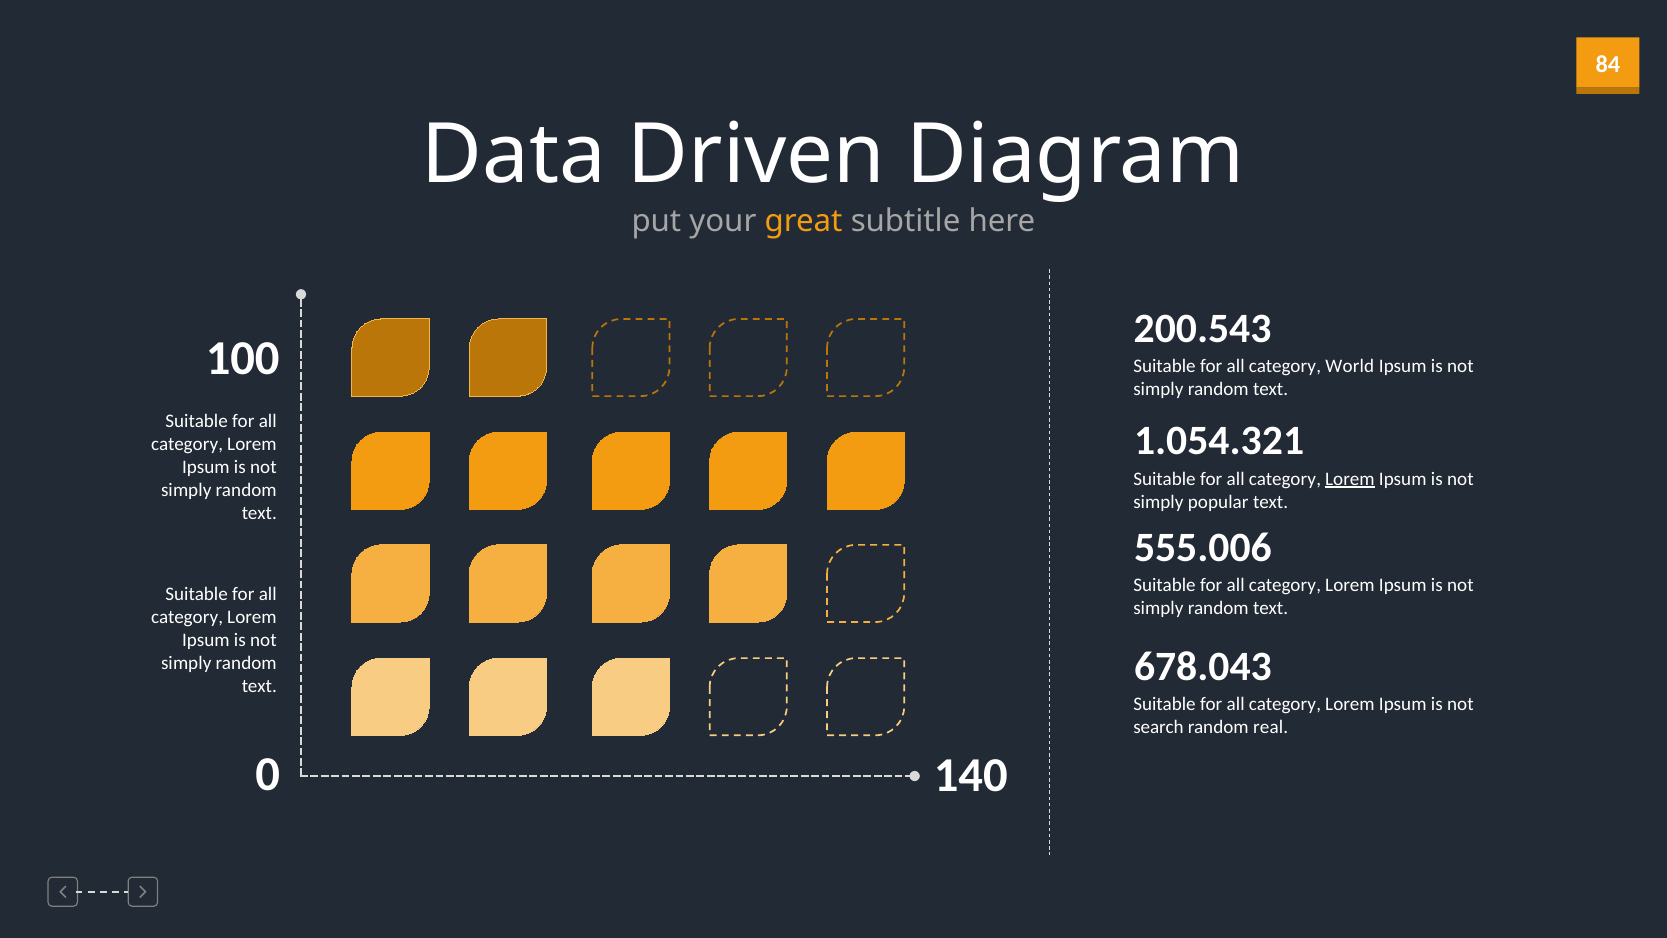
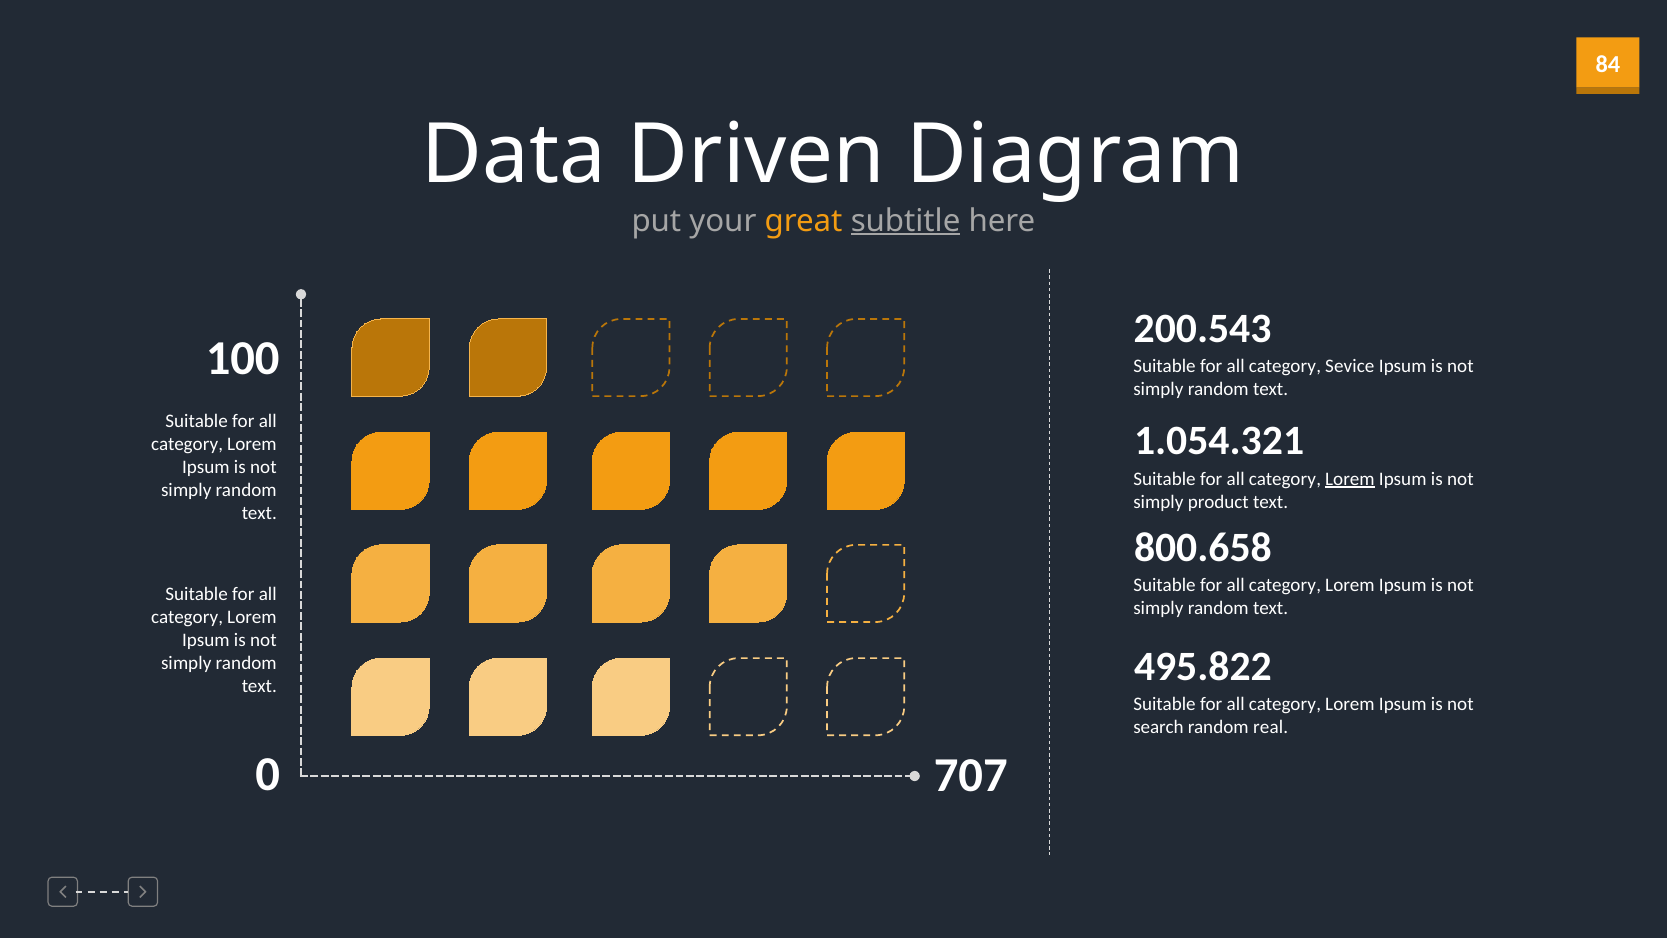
subtitle underline: none -> present
World: World -> Sevice
popular: popular -> product
555.006: 555.006 -> 800.658
678.043: 678.043 -> 495.822
140: 140 -> 707
